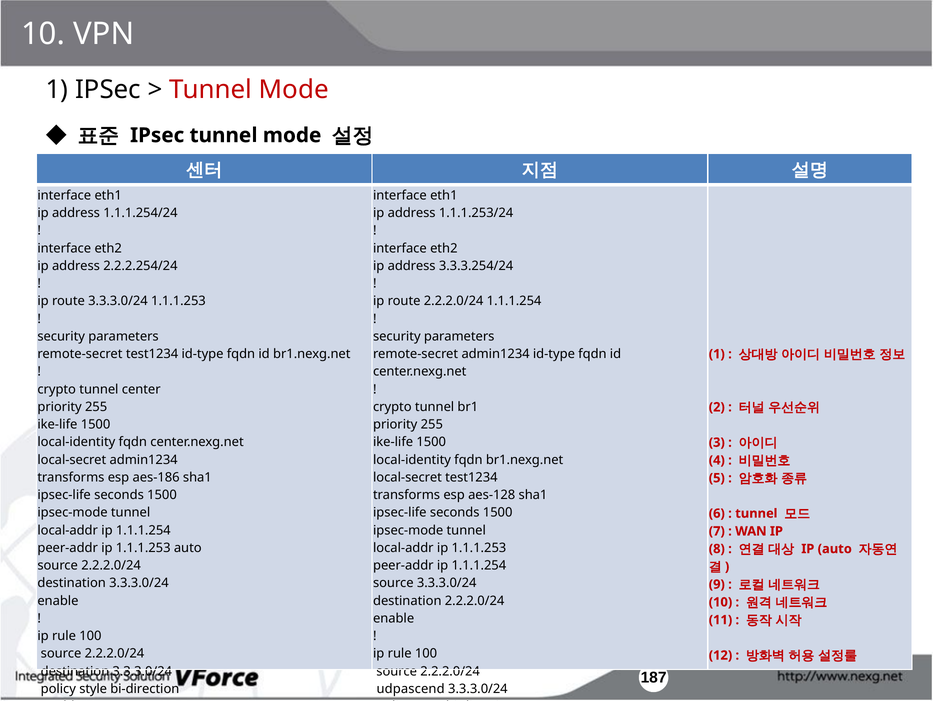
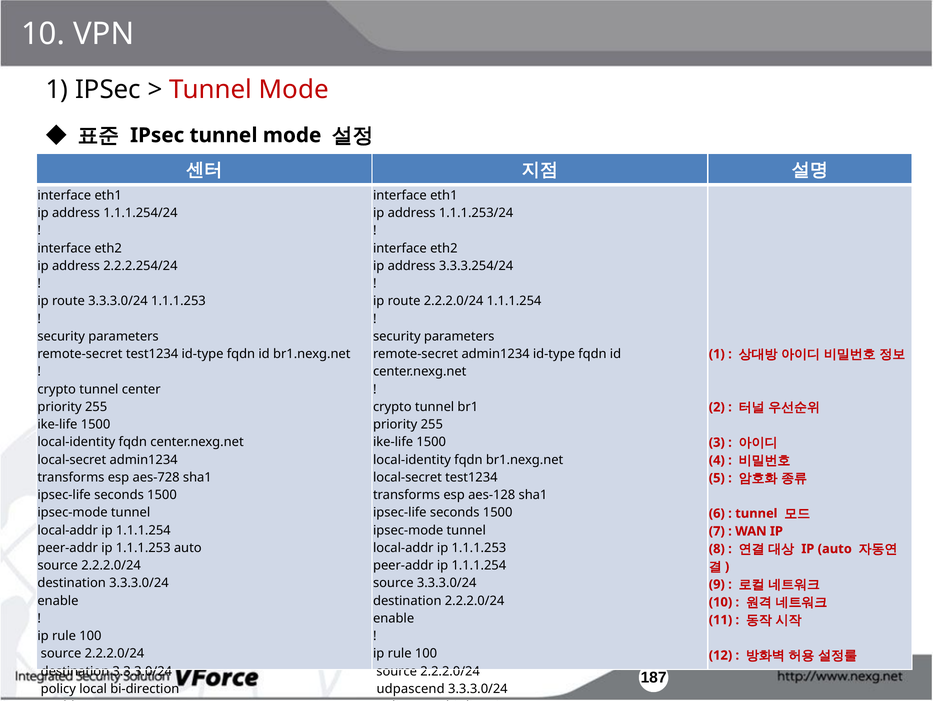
aes-186: aes-186 -> aes-728
style: style -> local
